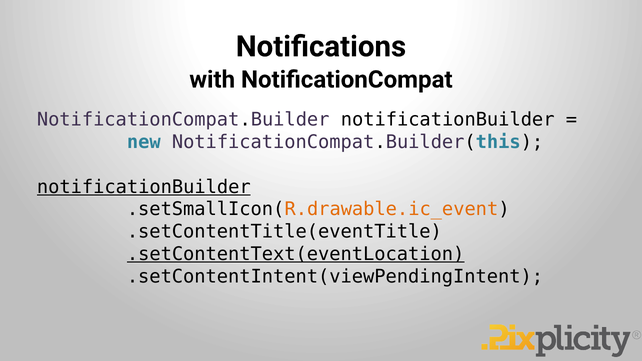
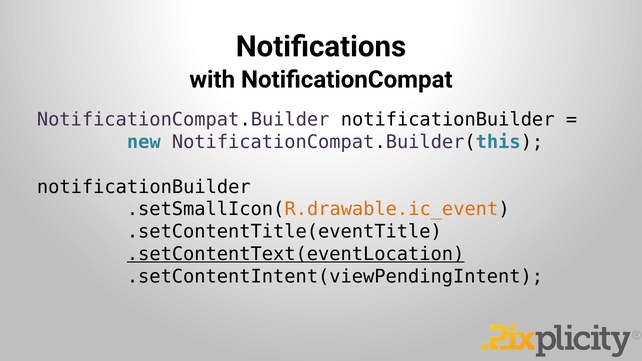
notificationBuilder at (144, 187) underline: present -> none
